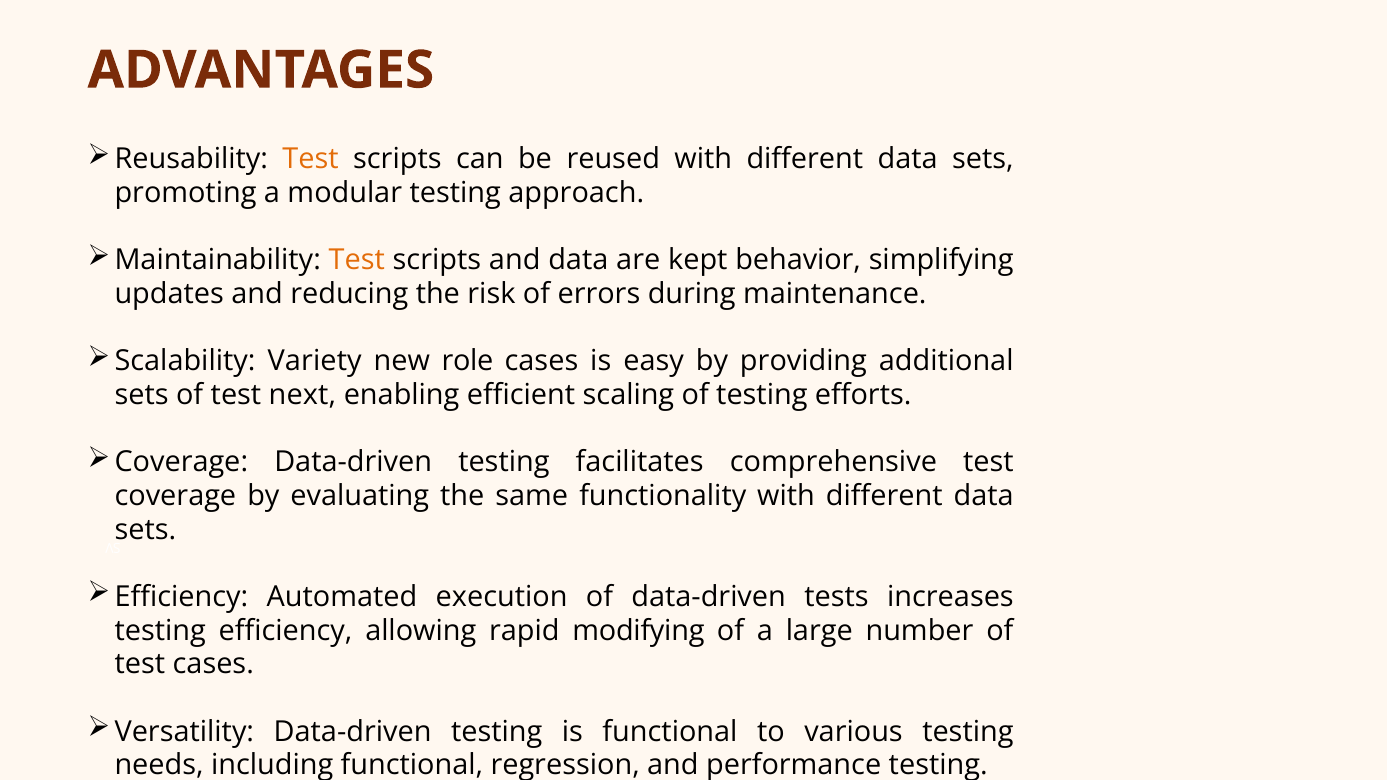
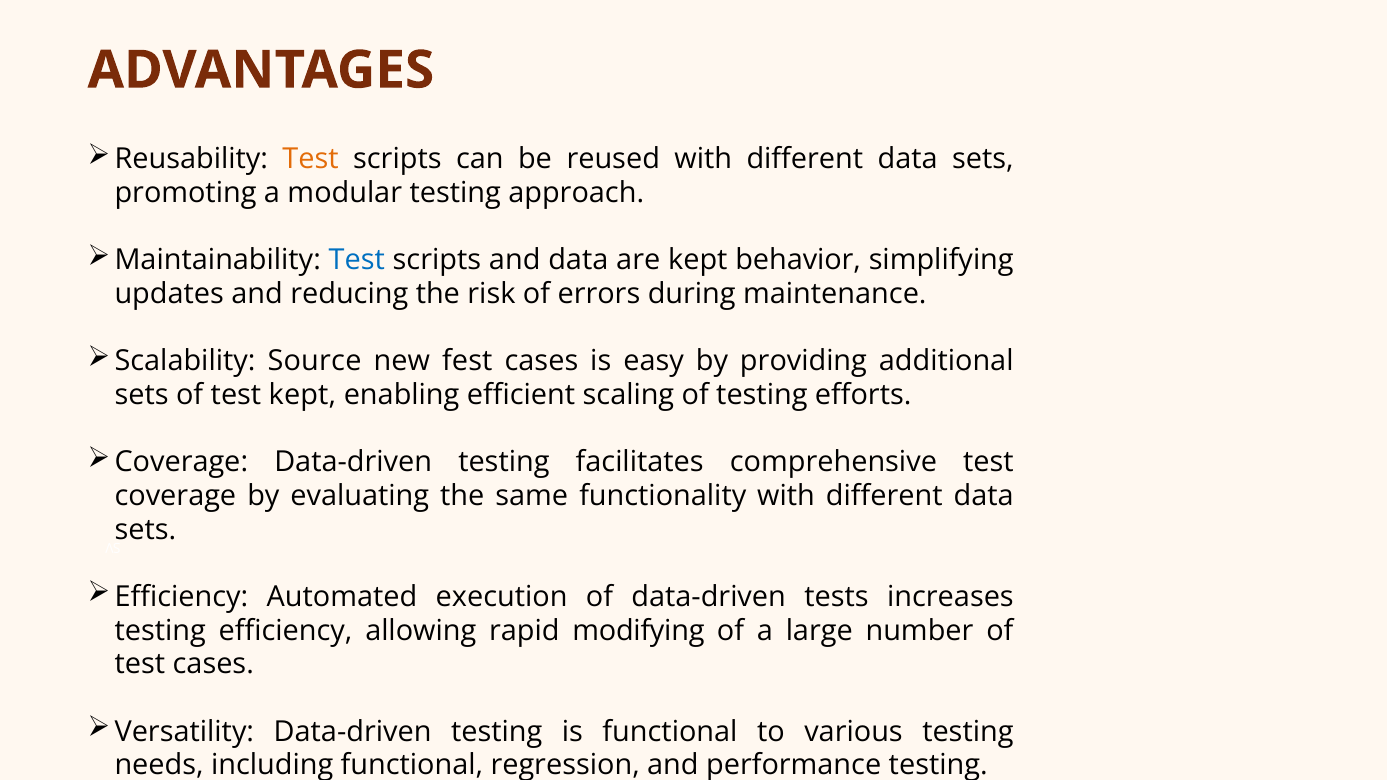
Test at (357, 260) colour: orange -> blue
Variety: Variety -> Source
role: role -> fest
test next: next -> kept
